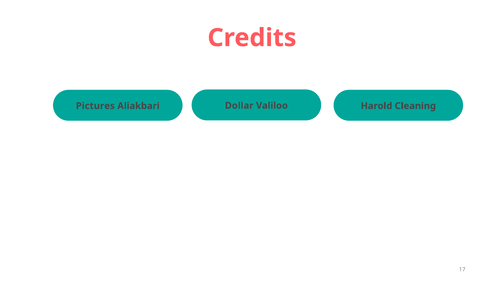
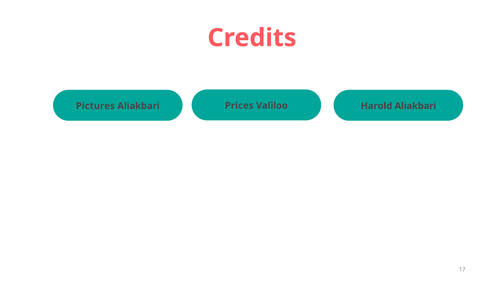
Dollar: Dollar -> Prices
Harold Cleaning: Cleaning -> Aliakbari
